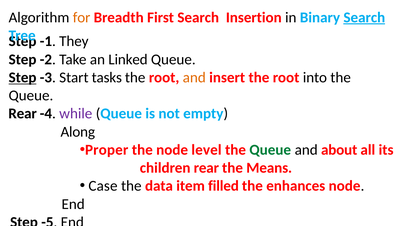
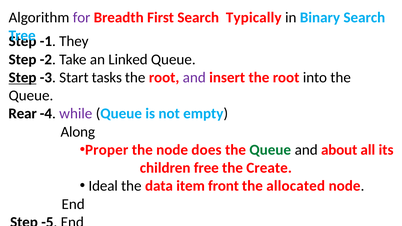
for colour: orange -> purple
Insertion: Insertion -> Typically
Search at (364, 17) underline: present -> none
and at (194, 78) colour: orange -> purple
level: level -> does
children rear: rear -> free
Means: Means -> Create
Case: Case -> Ideal
filled: filled -> front
enhances: enhances -> allocated
